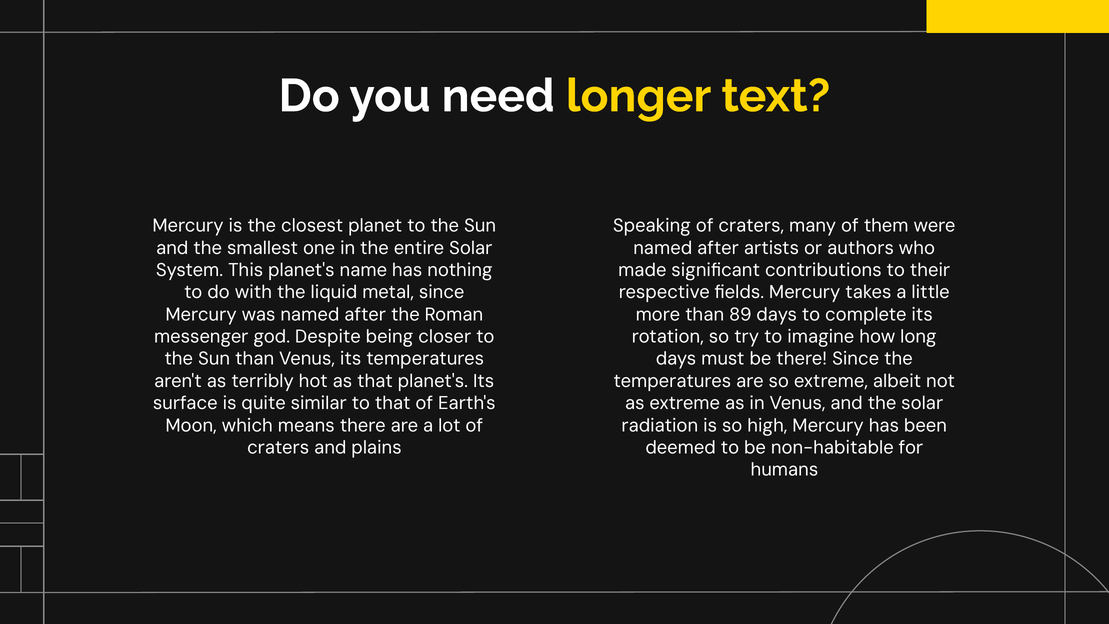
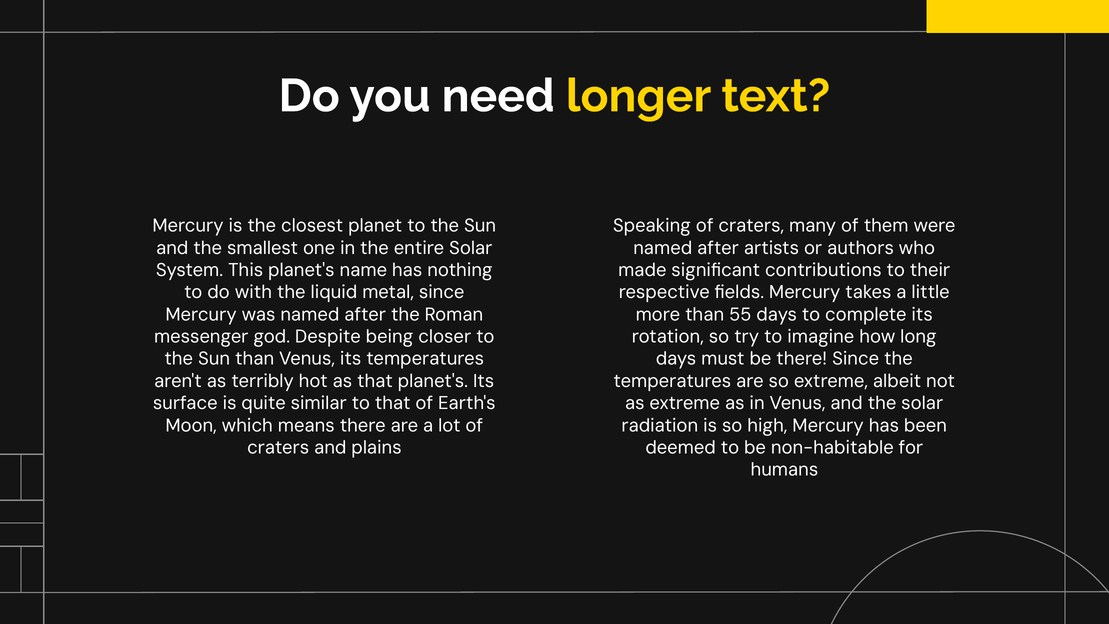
89: 89 -> 55
